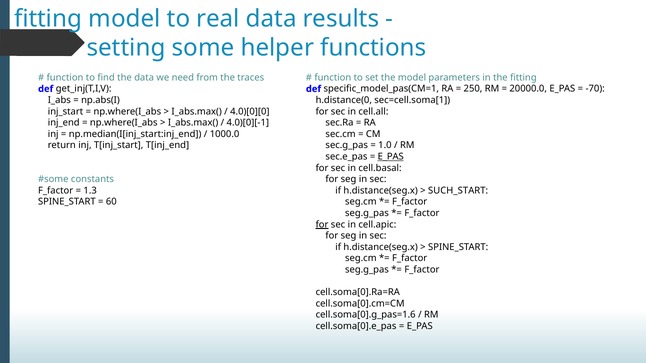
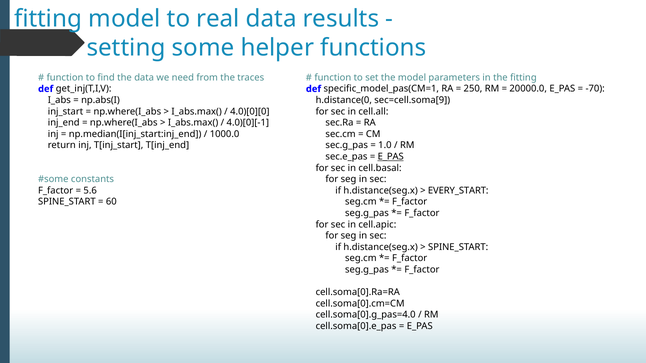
sec=cell.soma[1: sec=cell.soma[1 -> sec=cell.soma[9
1.3: 1.3 -> 5.6
SUCH_START: SUCH_START -> EVERY_START
for at (322, 225) underline: present -> none
cell.soma[0].g_pas=1.6: cell.soma[0].g_pas=1.6 -> cell.soma[0].g_pas=4.0
